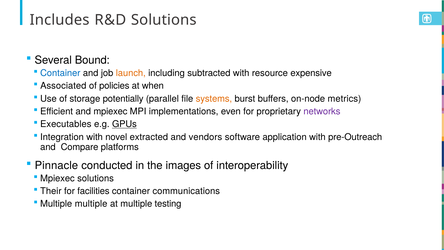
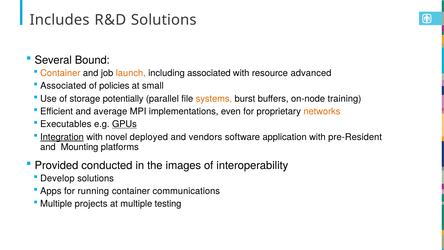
Container at (60, 73) colour: blue -> orange
including subtracted: subtracted -> associated
expensive: expensive -> advanced
when: when -> small
metrics: metrics -> training
and mpiexec: mpiexec -> average
networks colour: purple -> orange
Integration underline: none -> present
extracted: extracted -> deployed
pre-Outreach: pre-Outreach -> pre-Resident
Compare: Compare -> Mounting
Pinnacle: Pinnacle -> Provided
Mpiexec at (57, 178): Mpiexec -> Develop
Their: Their -> Apps
facilities: facilities -> running
Multiple multiple: multiple -> projects
